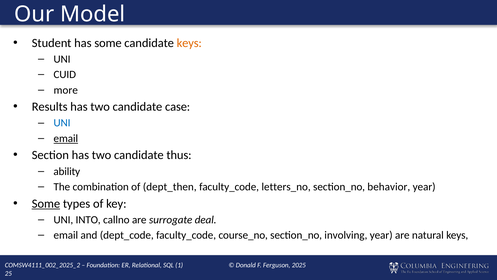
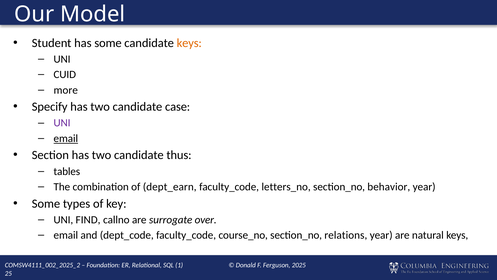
Results: Results -> Specify
UNI at (62, 123) colour: blue -> purple
ability: ability -> tables
dept_then: dept_then -> dept_earn
Some at (46, 203) underline: present -> none
INTO: INTO -> FIND
deal: deal -> over
involving: involving -> relations
